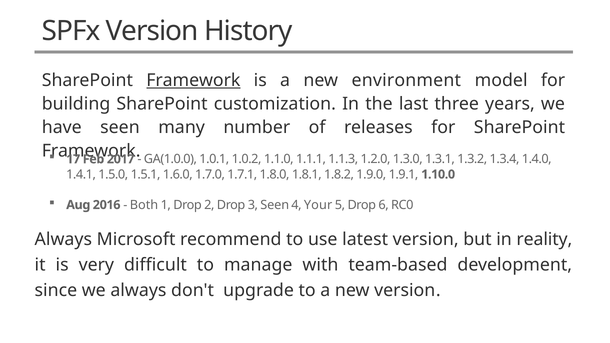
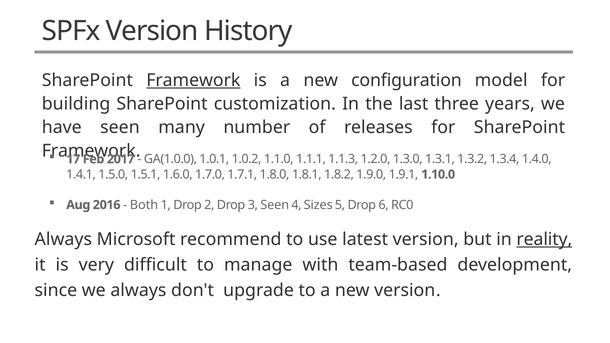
environment: environment -> configuration
Your: Your -> Sizes
reality underline: none -> present
